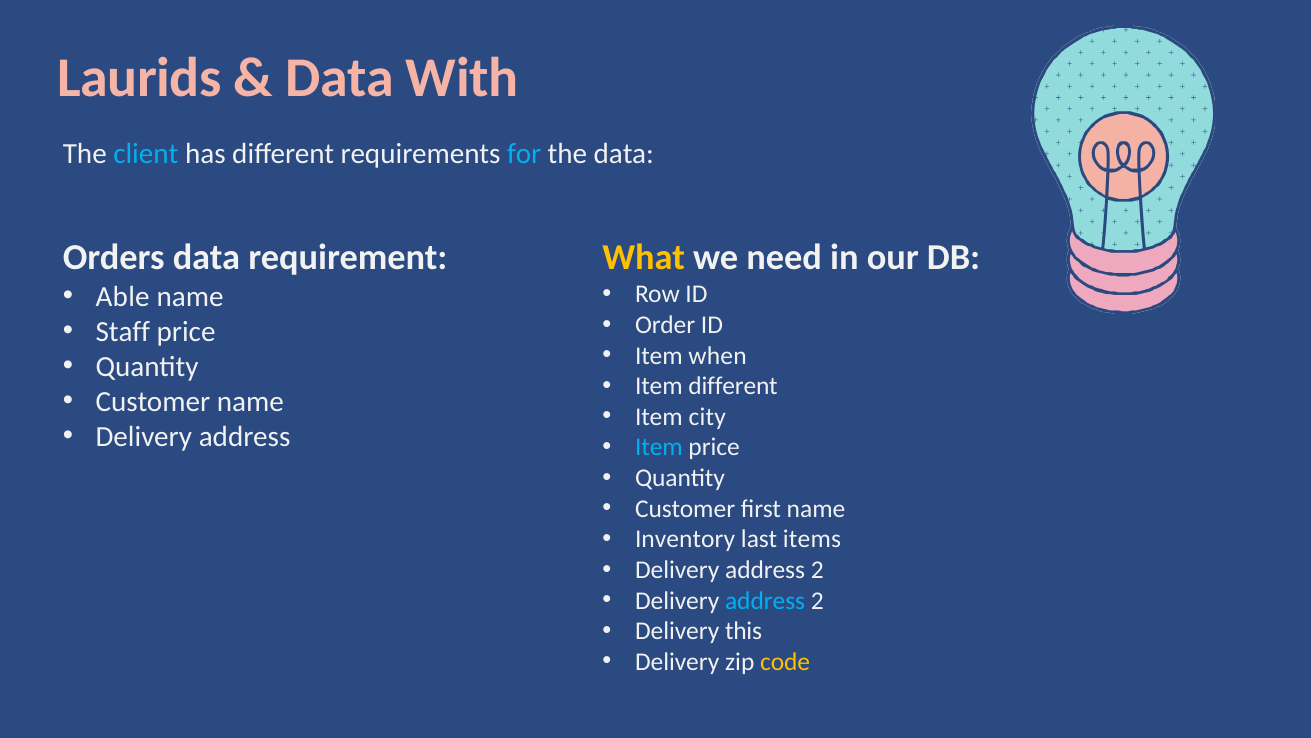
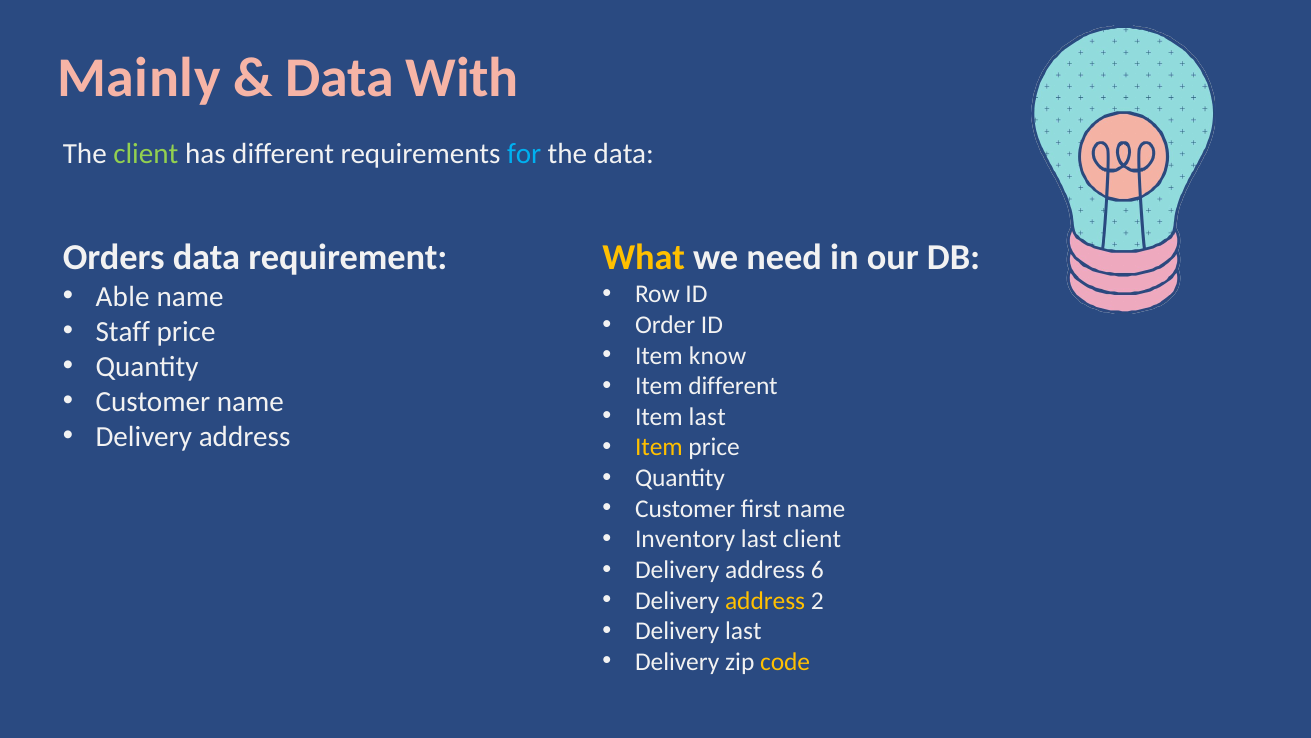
Laurids: Laurids -> Mainly
client at (146, 153) colour: light blue -> light green
when: when -> know
Item city: city -> last
Item at (659, 447) colour: light blue -> yellow
last items: items -> client
2 at (817, 570): 2 -> 6
address at (765, 600) colour: light blue -> yellow
Delivery this: this -> last
